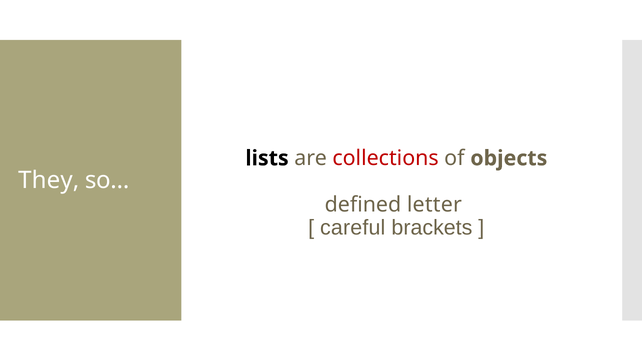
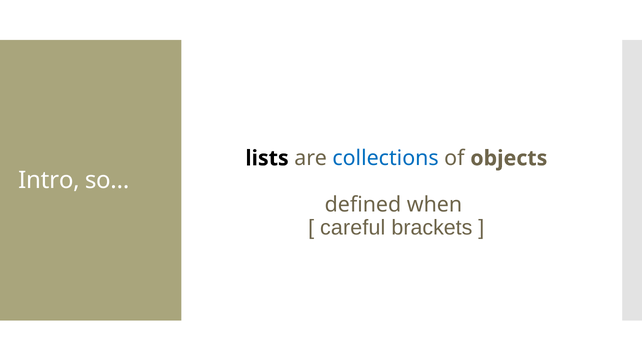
collections colour: red -> blue
They: They -> Intro
letter: letter -> when
